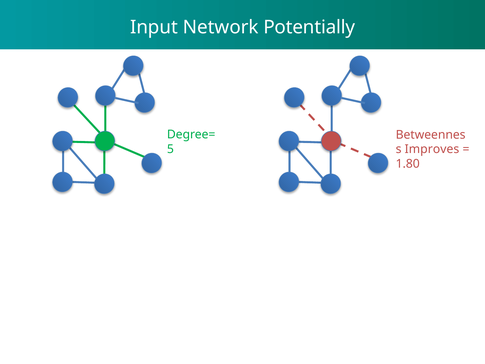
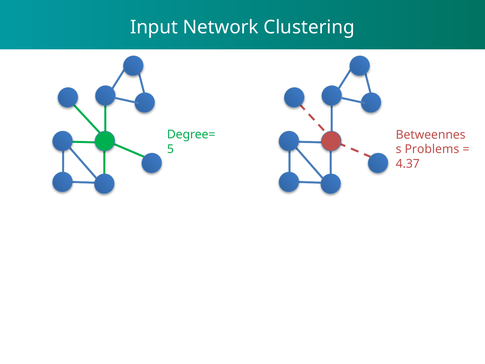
Potentially: Potentially -> Clustering
Improves: Improves -> Problems
1.80: 1.80 -> 4.37
